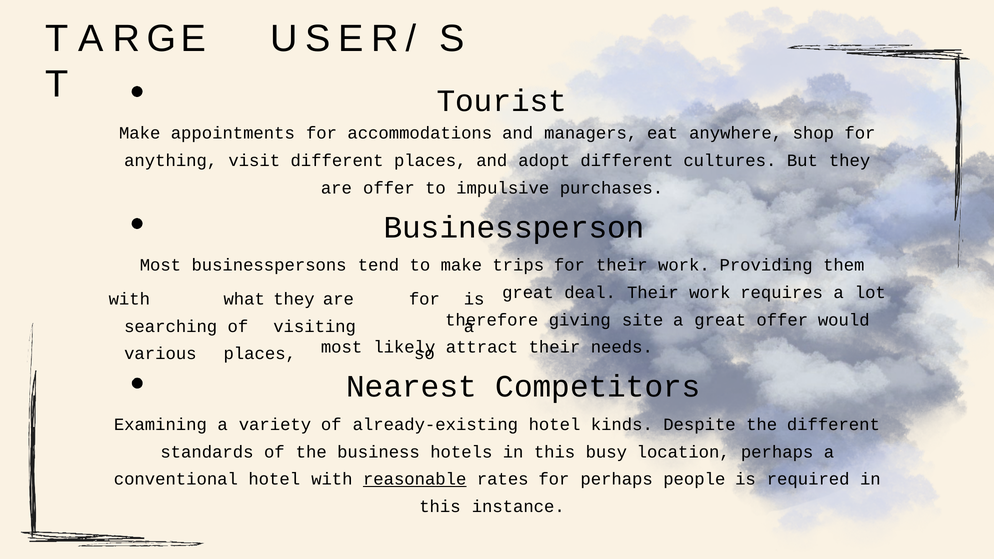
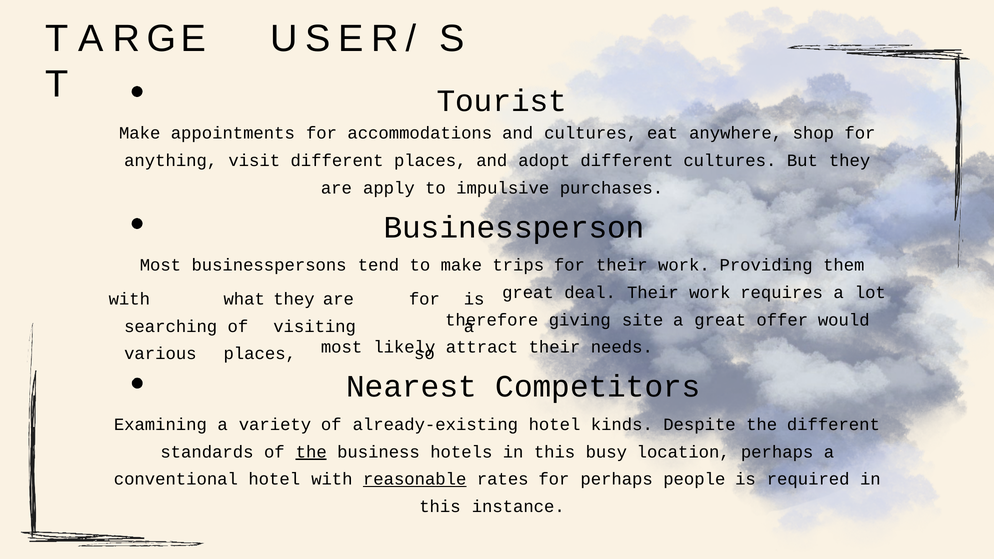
and managers: managers -> cultures
are offer: offer -> apply
the at (311, 452) underline: none -> present
